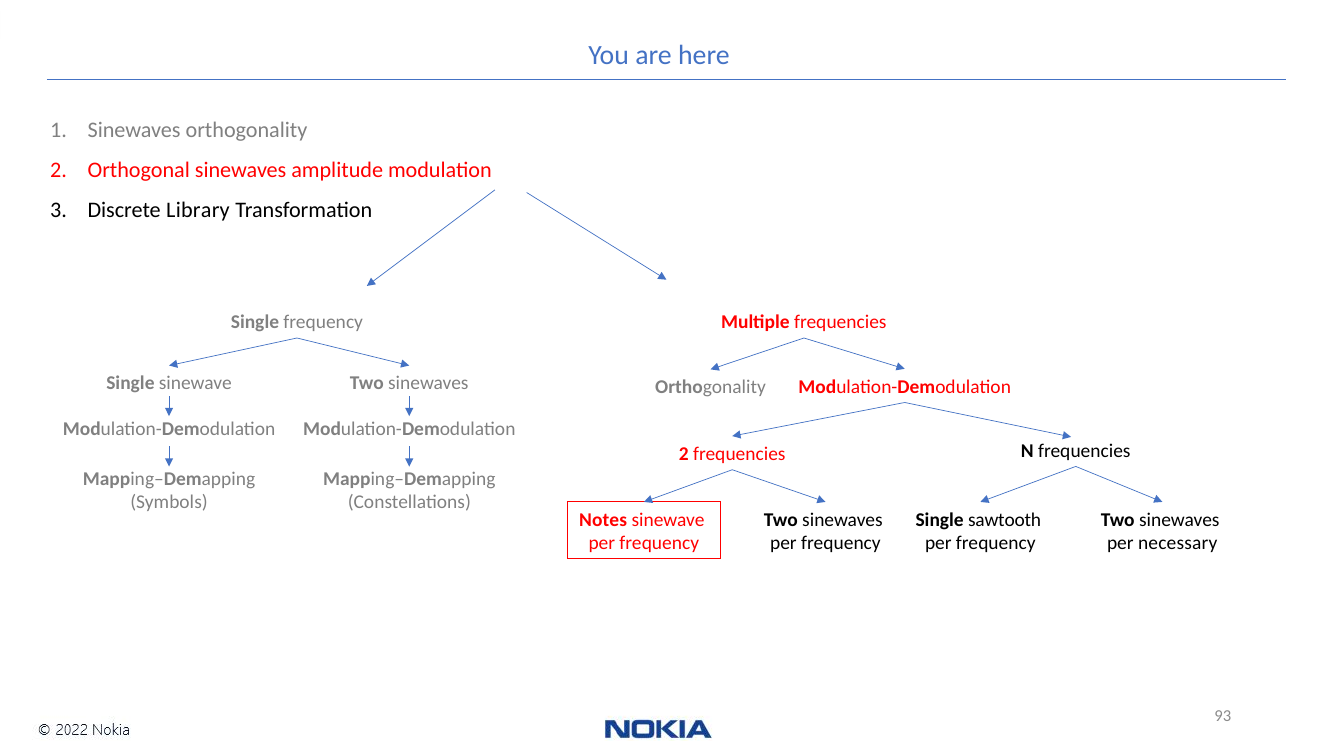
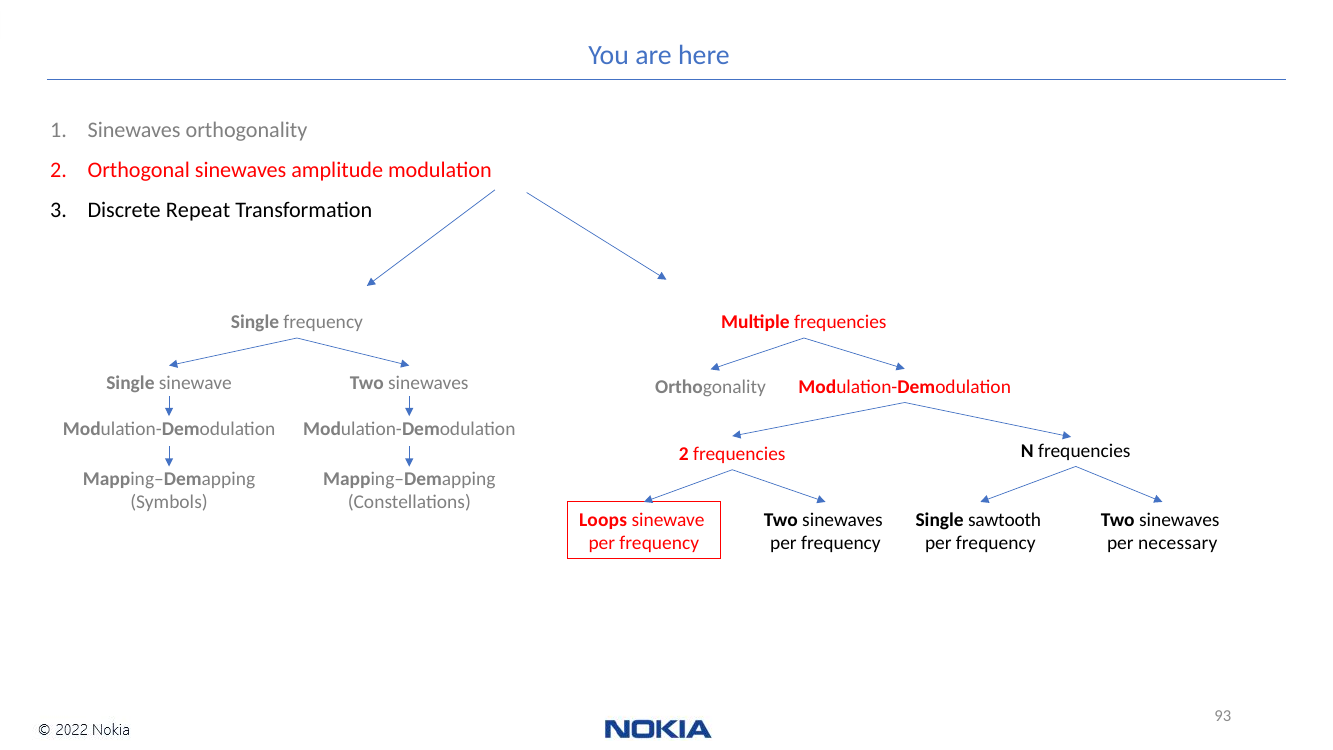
Library: Library -> Repeat
Notes: Notes -> Loops
